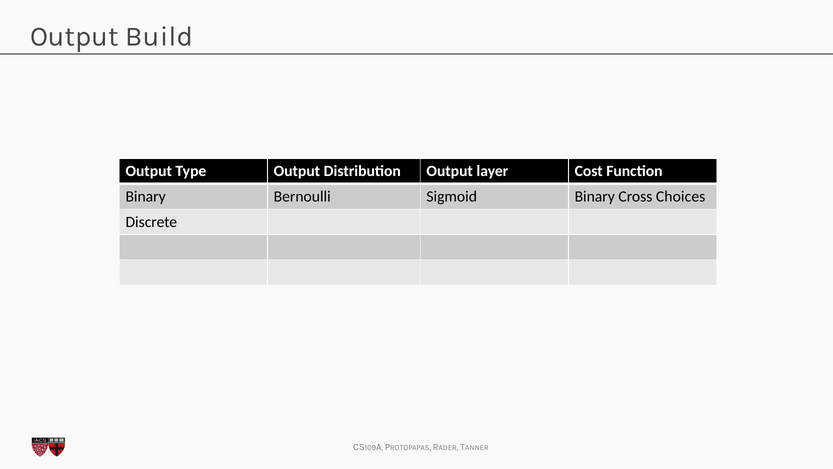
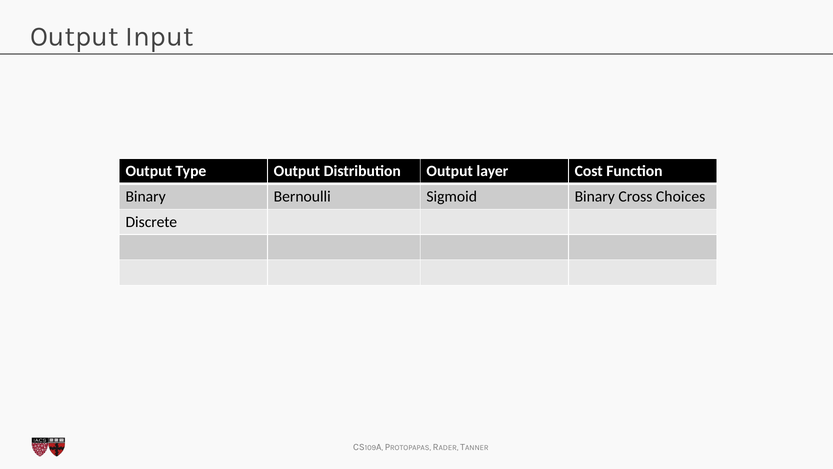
Build: Build -> Input
